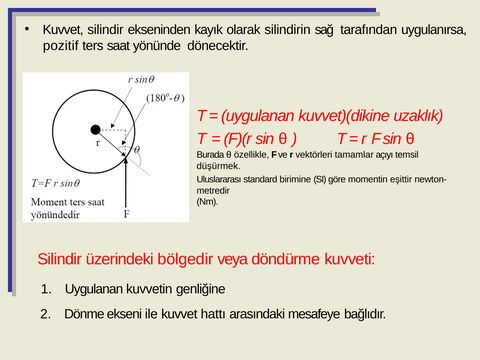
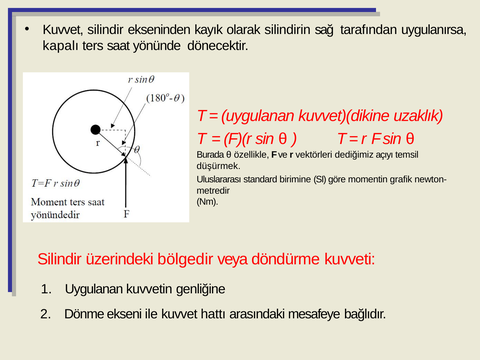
pozitif: pozitif -> kapalı
tamamlar: tamamlar -> dediğimiz
eşittir: eşittir -> grafik
